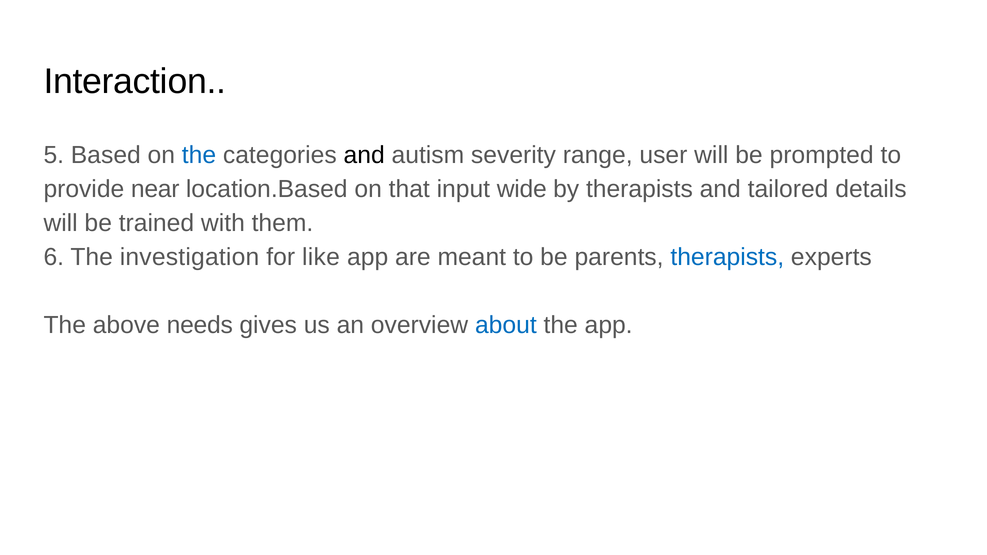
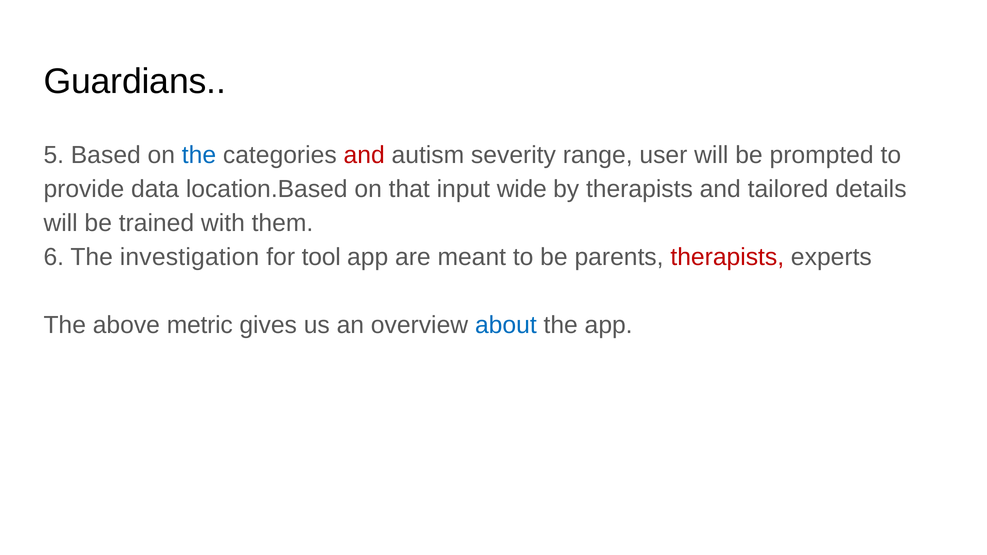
Interaction: Interaction -> Guardians
and at (364, 155) colour: black -> red
near: near -> data
like: like -> tool
therapists at (727, 257) colour: blue -> red
needs: needs -> metric
